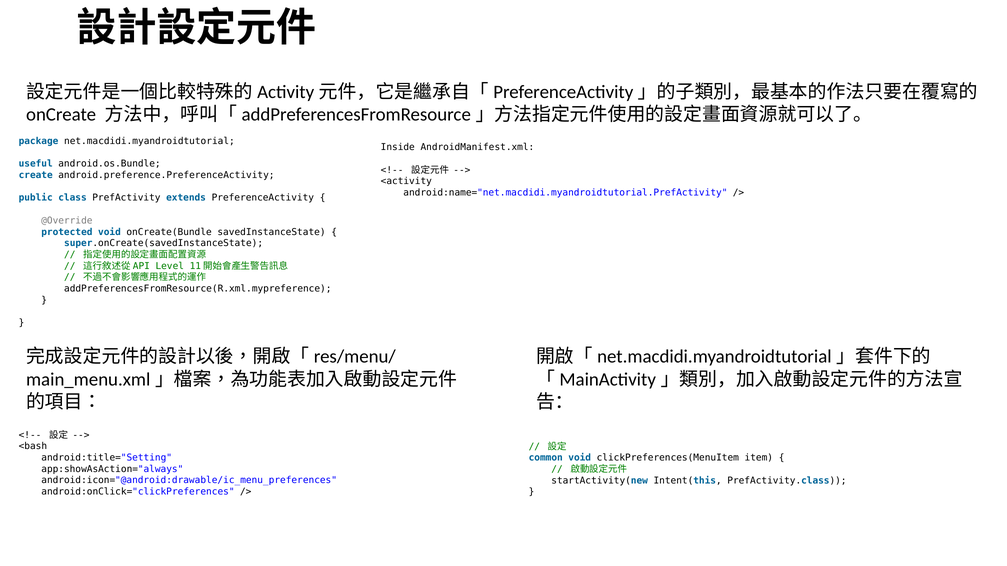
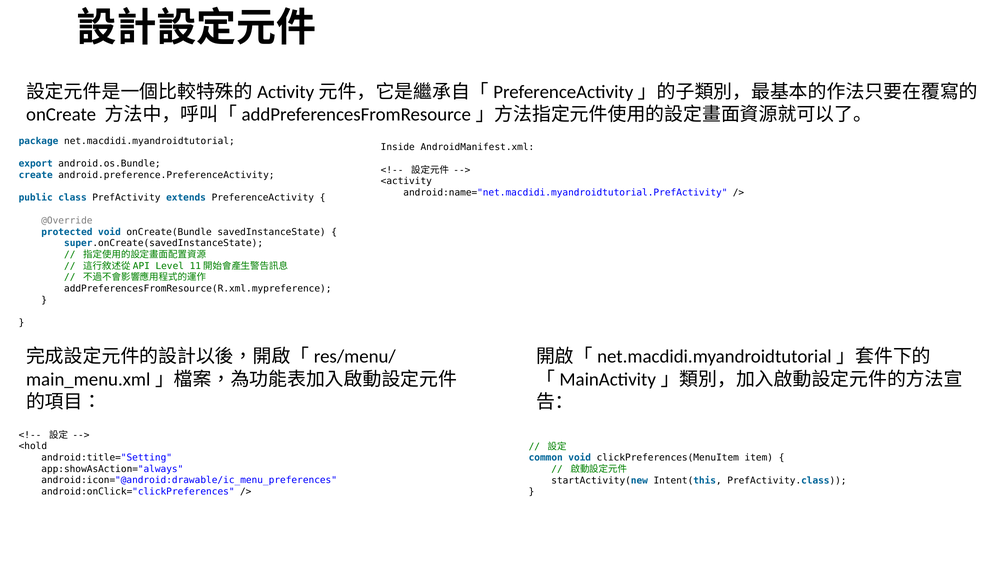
useful: useful -> export
<bash: <bash -> <hold
